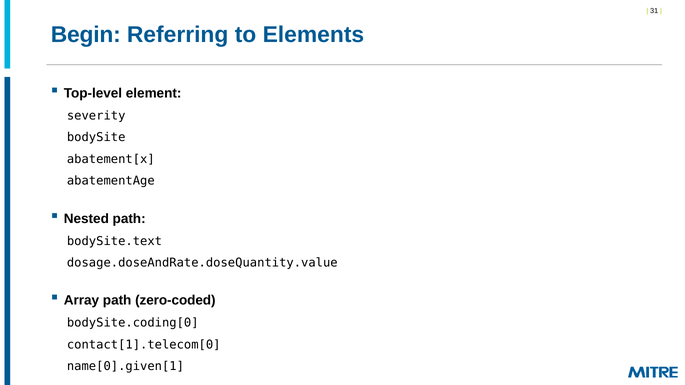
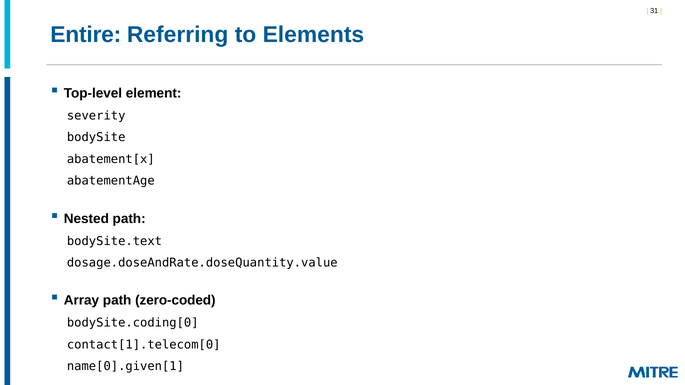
Begin: Begin -> Entire
